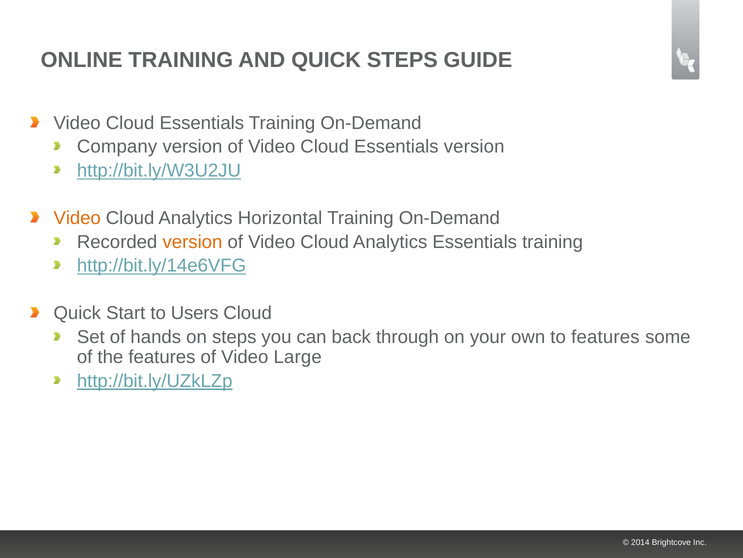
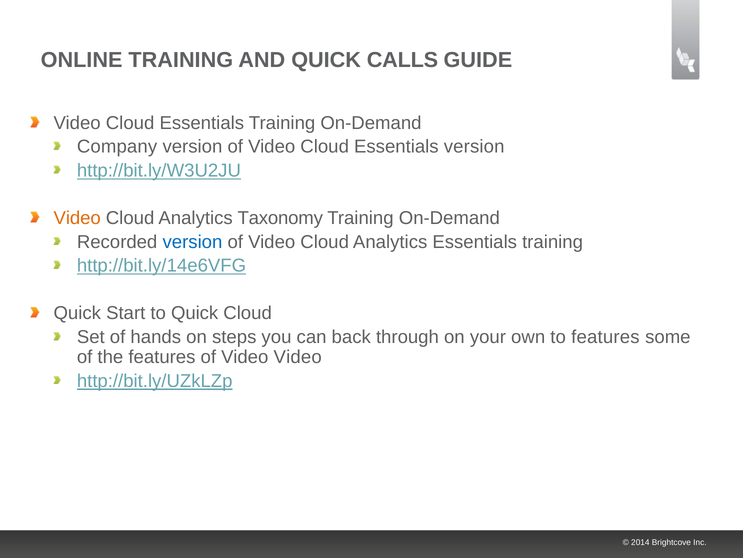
QUICK STEPS: STEPS -> CALLS
Horizontal: Horizontal -> Taxonomy
version at (192, 242) colour: orange -> blue
to Users: Users -> Quick
Video Large: Large -> Video
